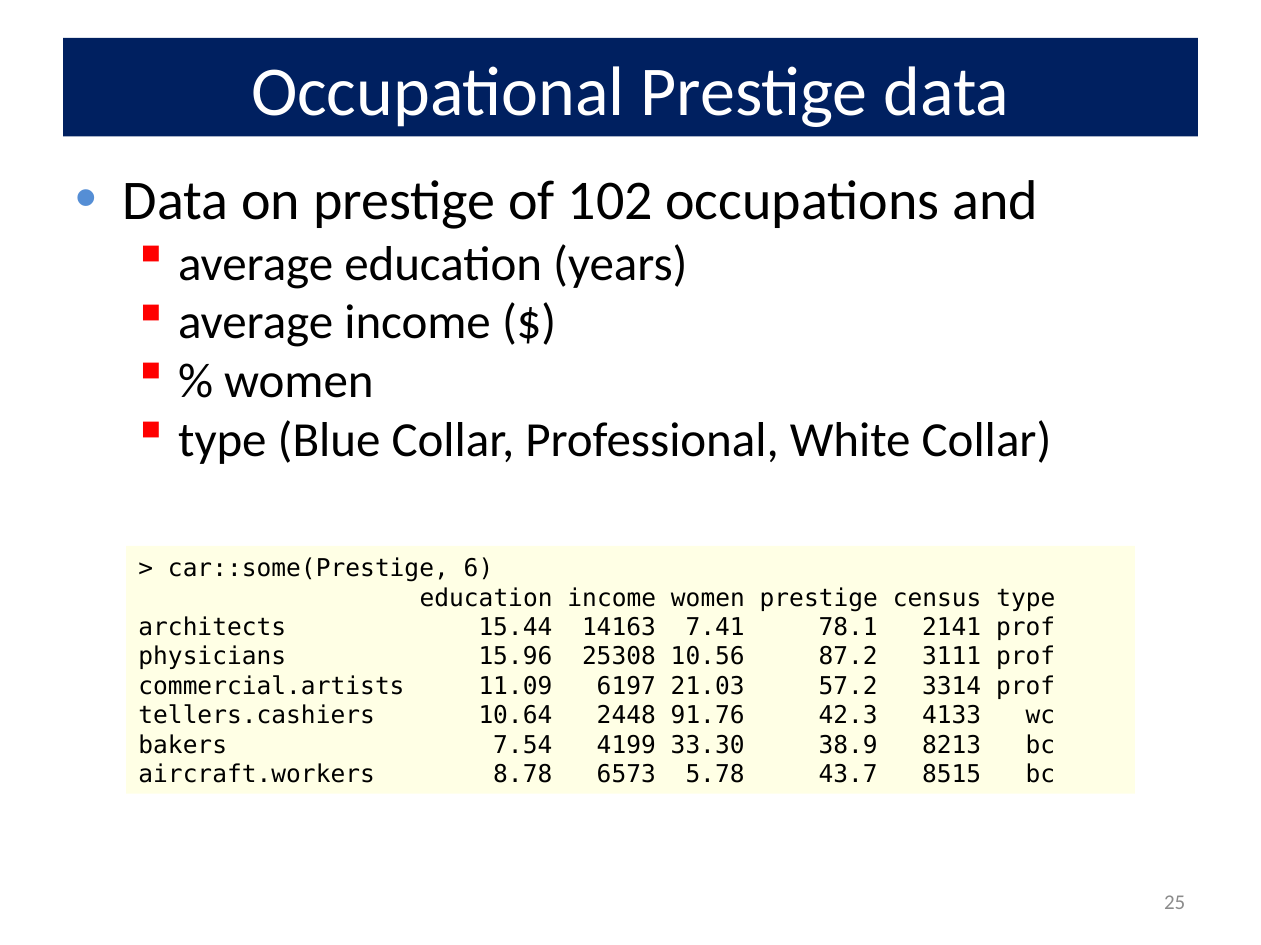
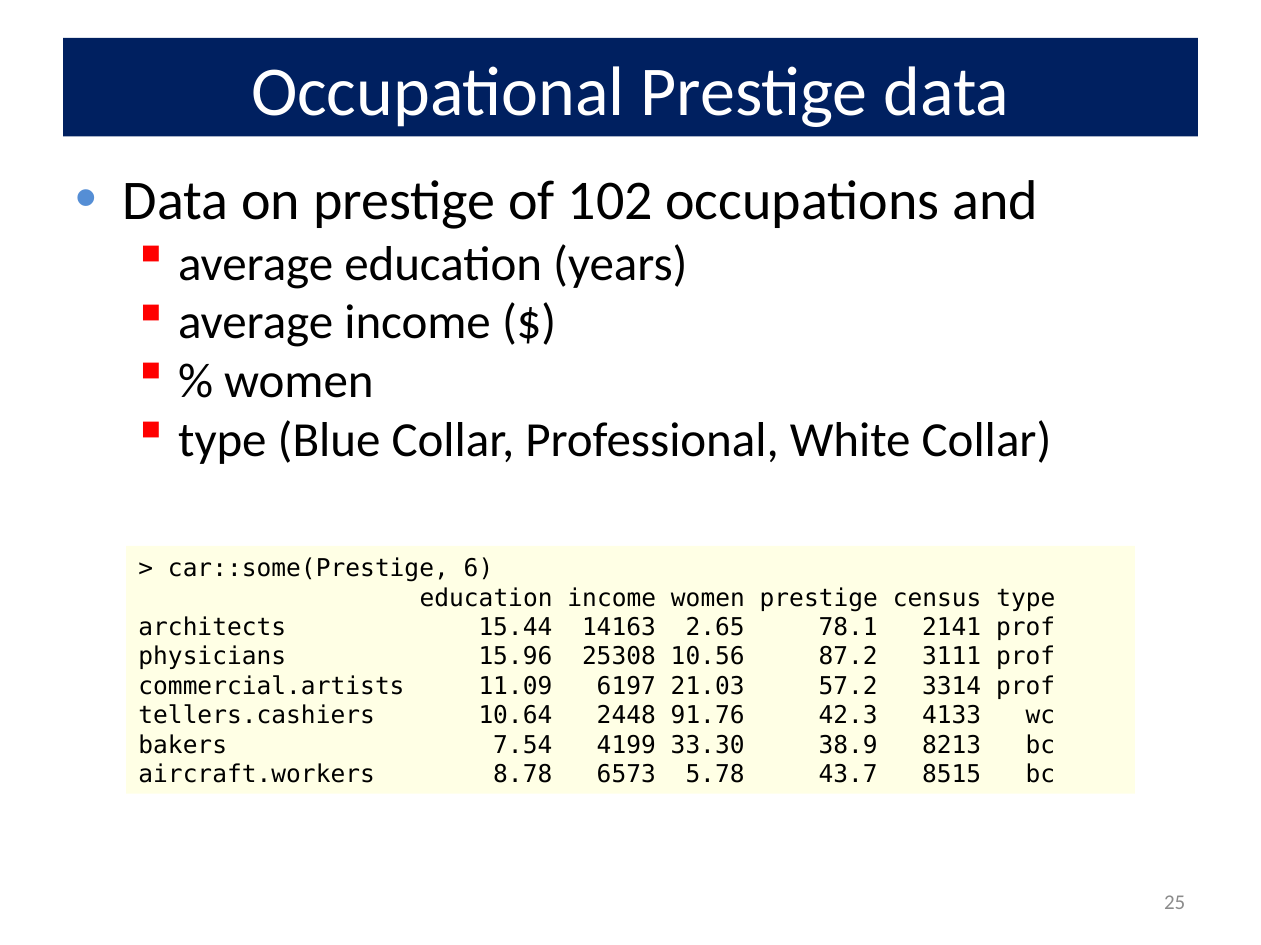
7.41: 7.41 -> 2.65
